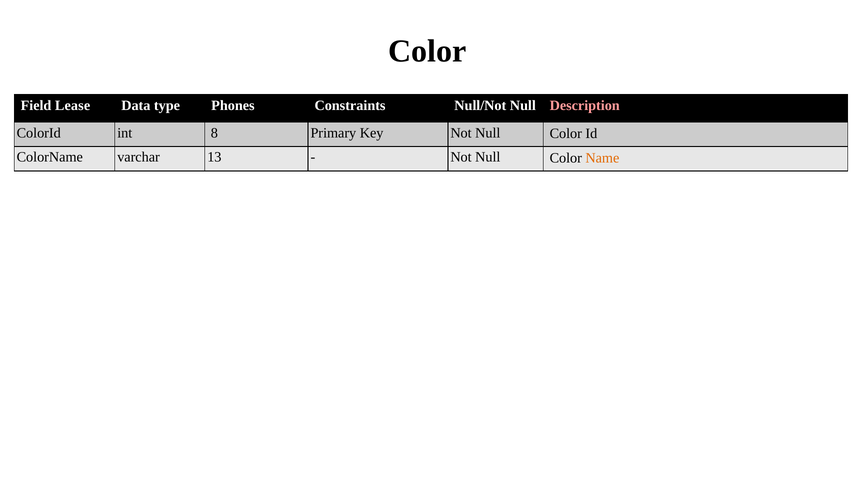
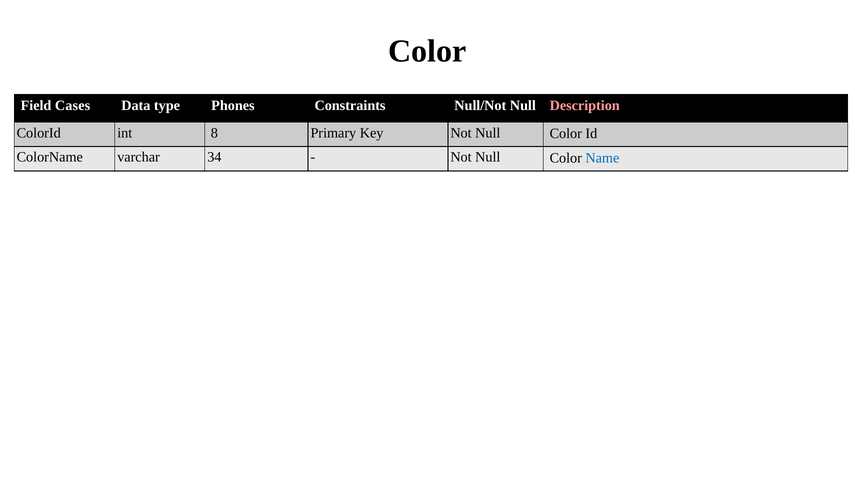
Lease: Lease -> Cases
13: 13 -> 34
Name colour: orange -> blue
